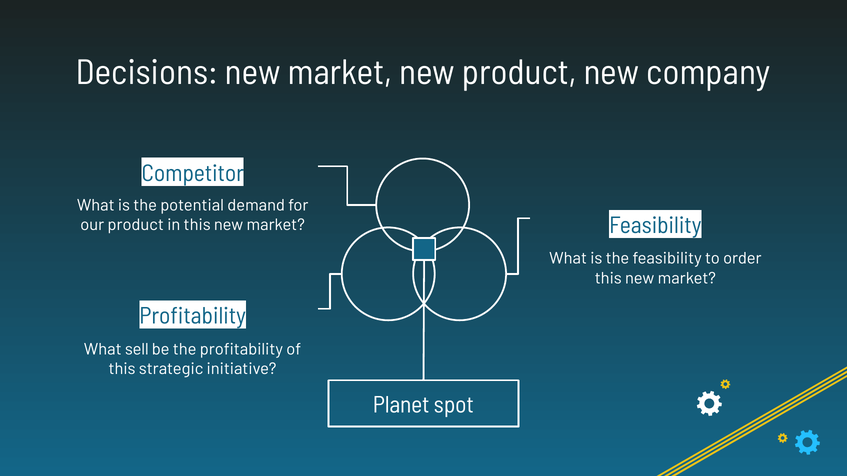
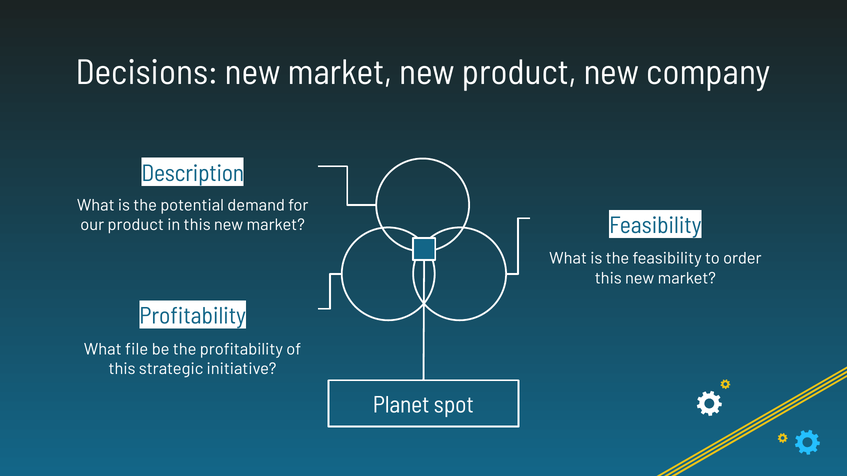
Competitor: Competitor -> Description
sell: sell -> file
